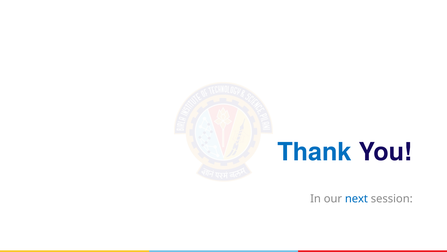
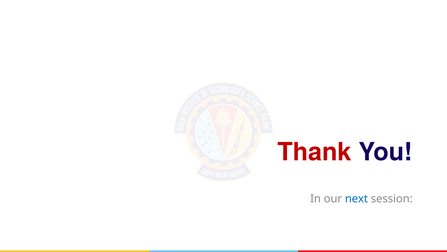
Thank colour: blue -> red
